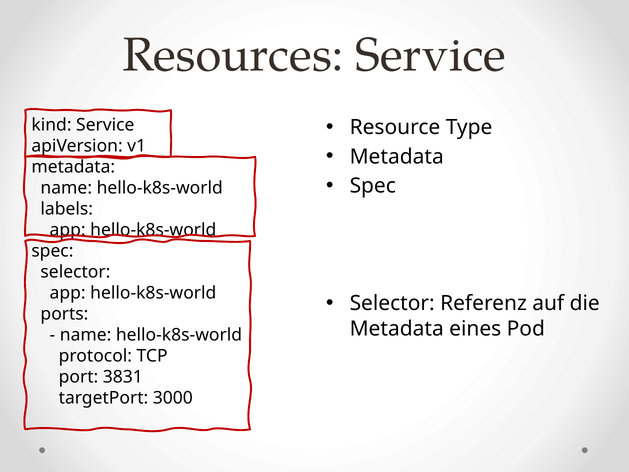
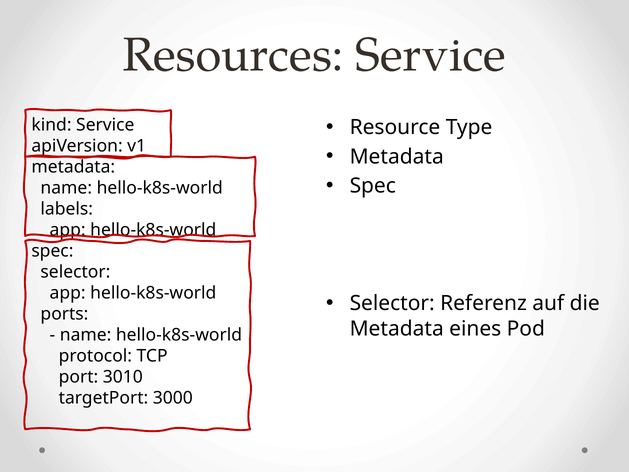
3831: 3831 -> 3010
